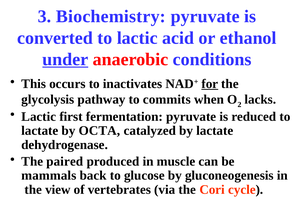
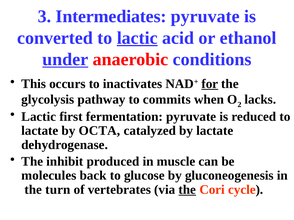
Biochemistry: Biochemistry -> Intermediates
lactic at (137, 38) underline: none -> present
paired: paired -> inhibit
mammals: mammals -> molecules
view: view -> turn
the at (187, 190) underline: none -> present
